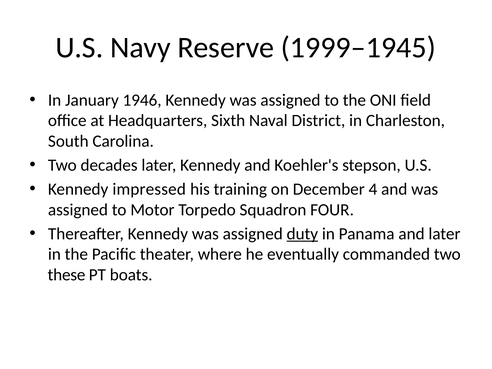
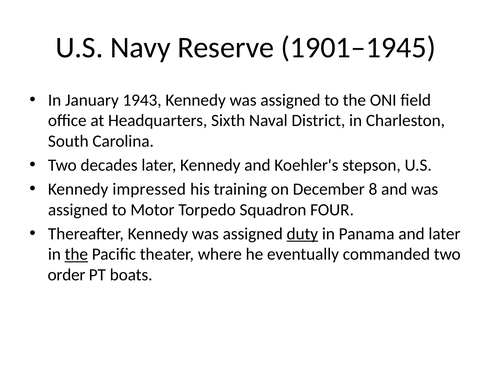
1999–1945: 1999–1945 -> 1901–1945
1946: 1946 -> 1943
4: 4 -> 8
the at (76, 254) underline: none -> present
these: these -> order
